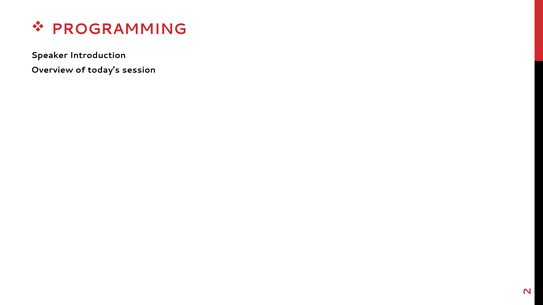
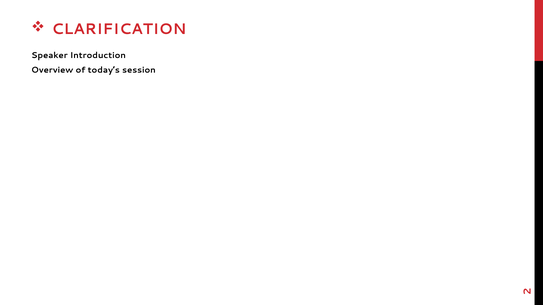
PROGRAMMING: PROGRAMMING -> CLARIFICATION
